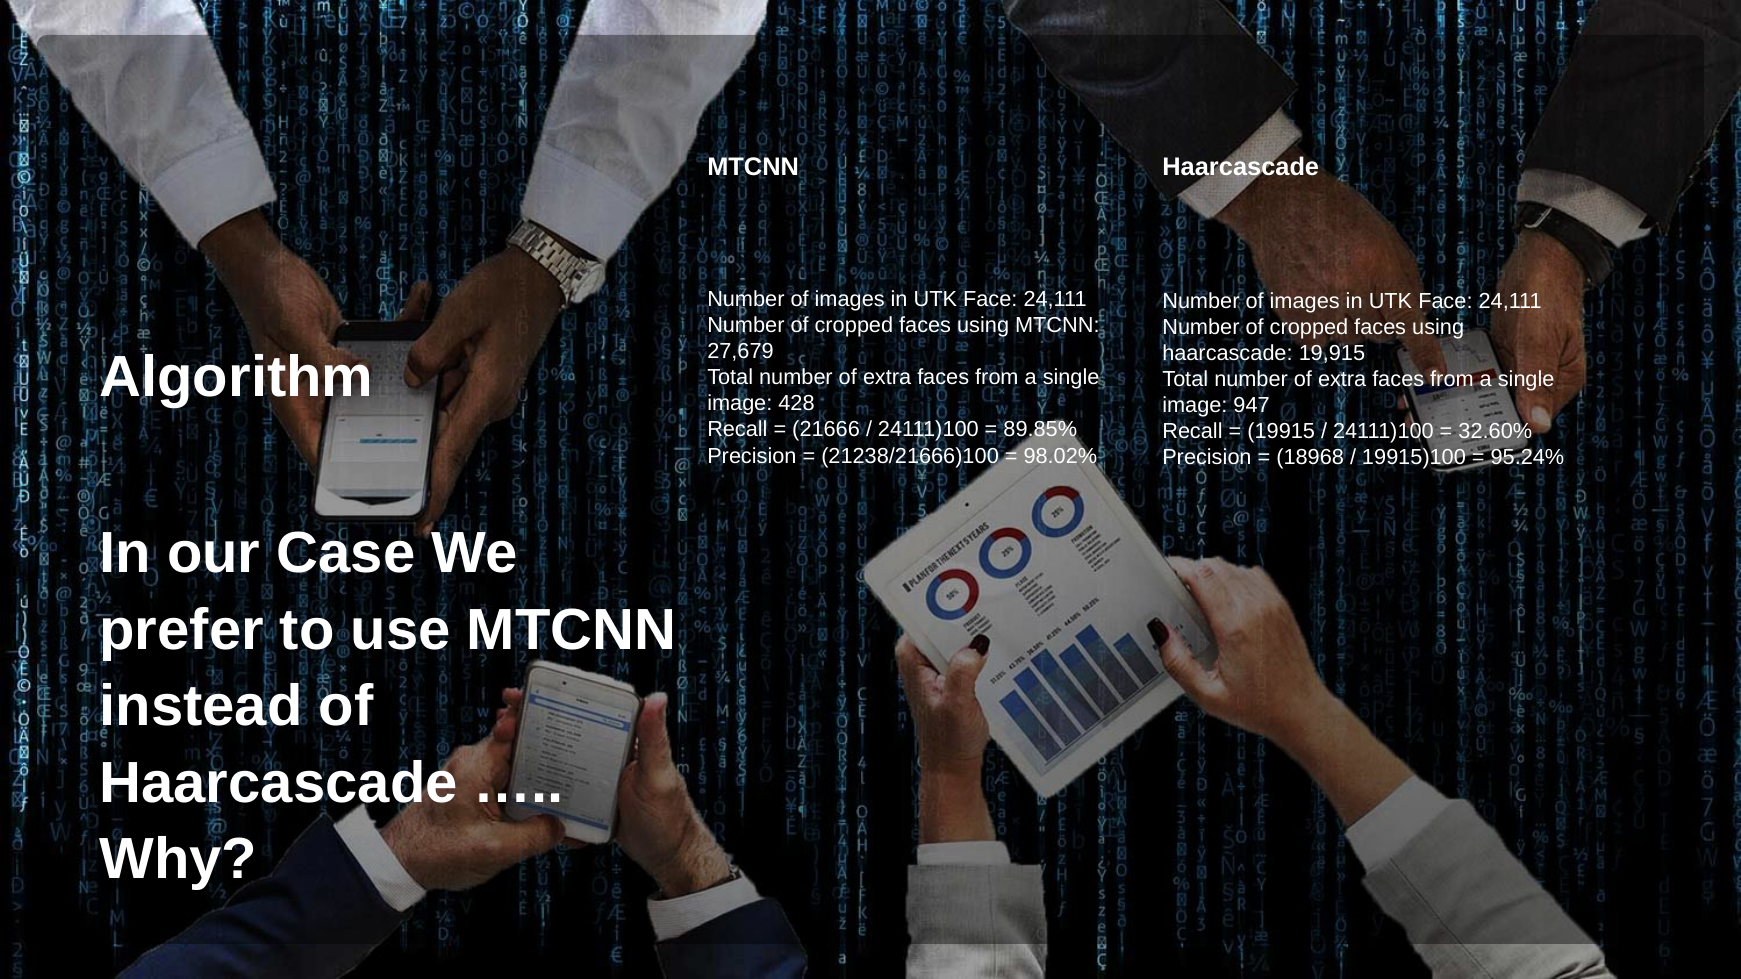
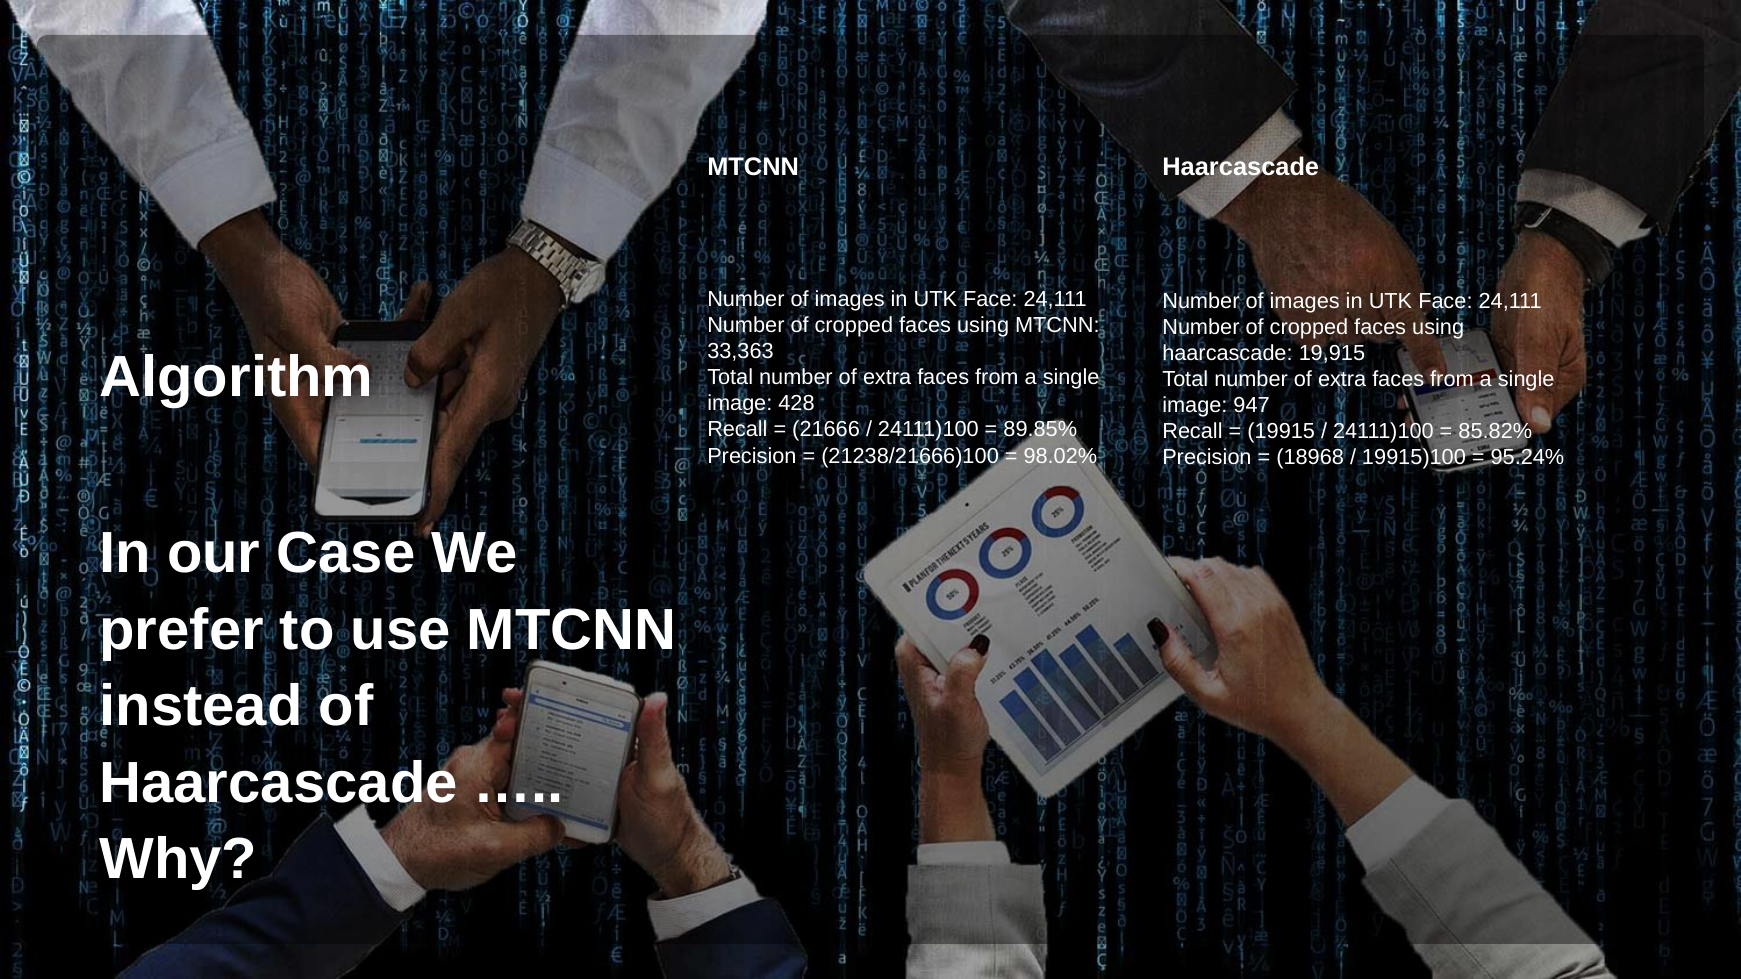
27,679: 27,679 -> 33,363
32.60%: 32.60% -> 85.82%
